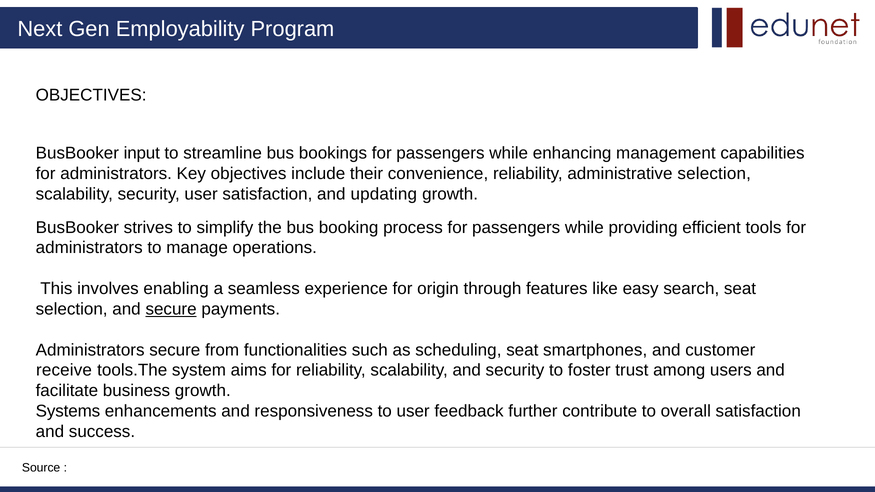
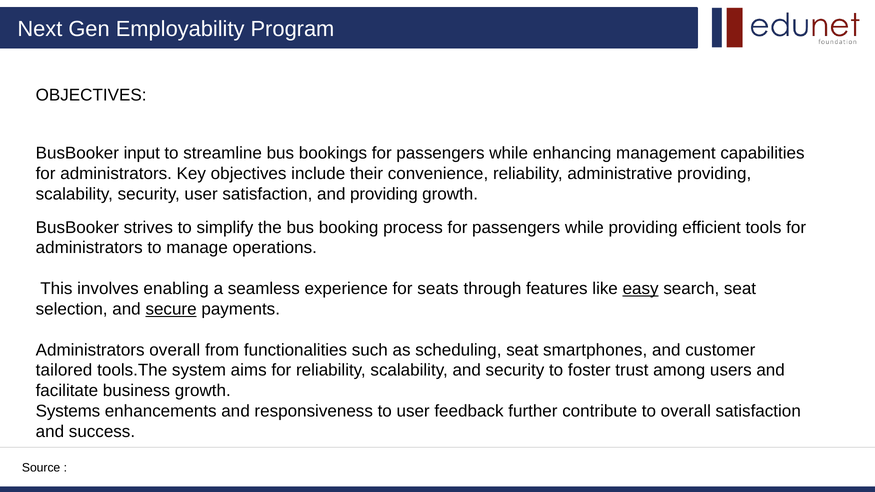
administrative selection: selection -> providing
and updating: updating -> providing
origin: origin -> seats
easy underline: none -> present
Administrators secure: secure -> overall
receive: receive -> tailored
